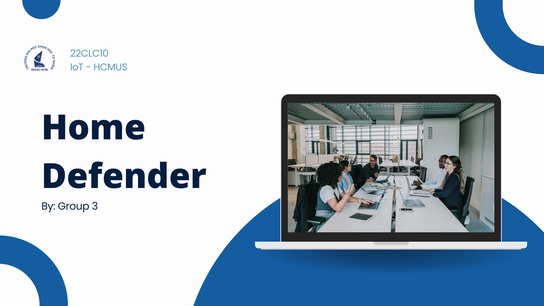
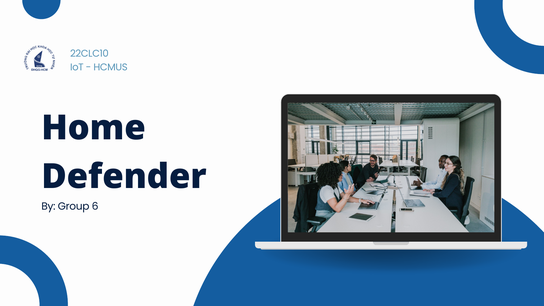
3: 3 -> 6
